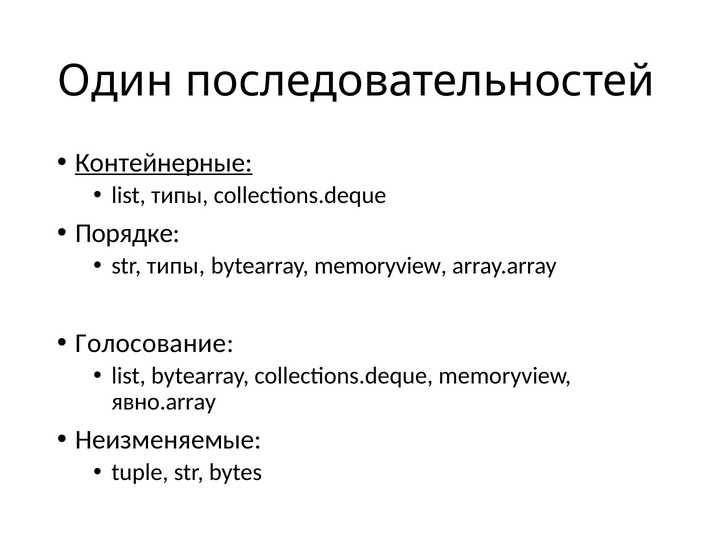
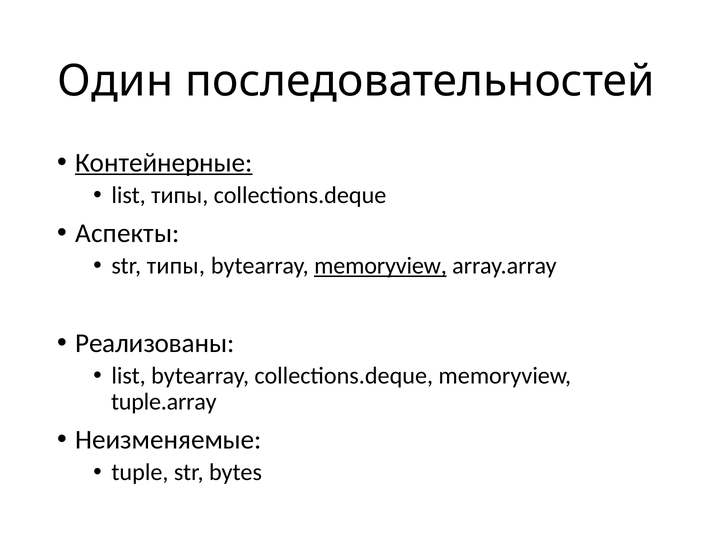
Порядке: Порядке -> Аспекты
memoryview at (381, 266) underline: none -> present
Голосование: Голосование -> Реализованы
явно.array: явно.array -> tuple.array
